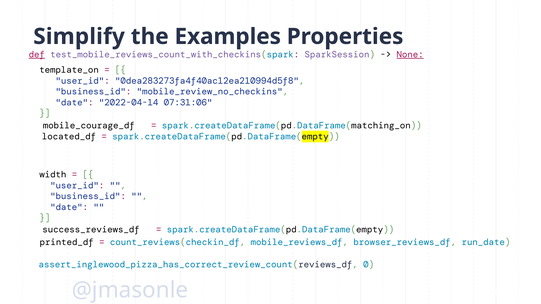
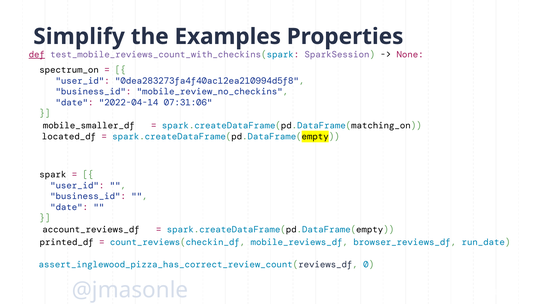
None underline: present -> none
template_on: template_on -> spectrum_on
mobile_courage_df: mobile_courage_df -> mobile_smaller_df
width: width -> spark
success_reviews_df: success_reviews_df -> account_reviews_df
